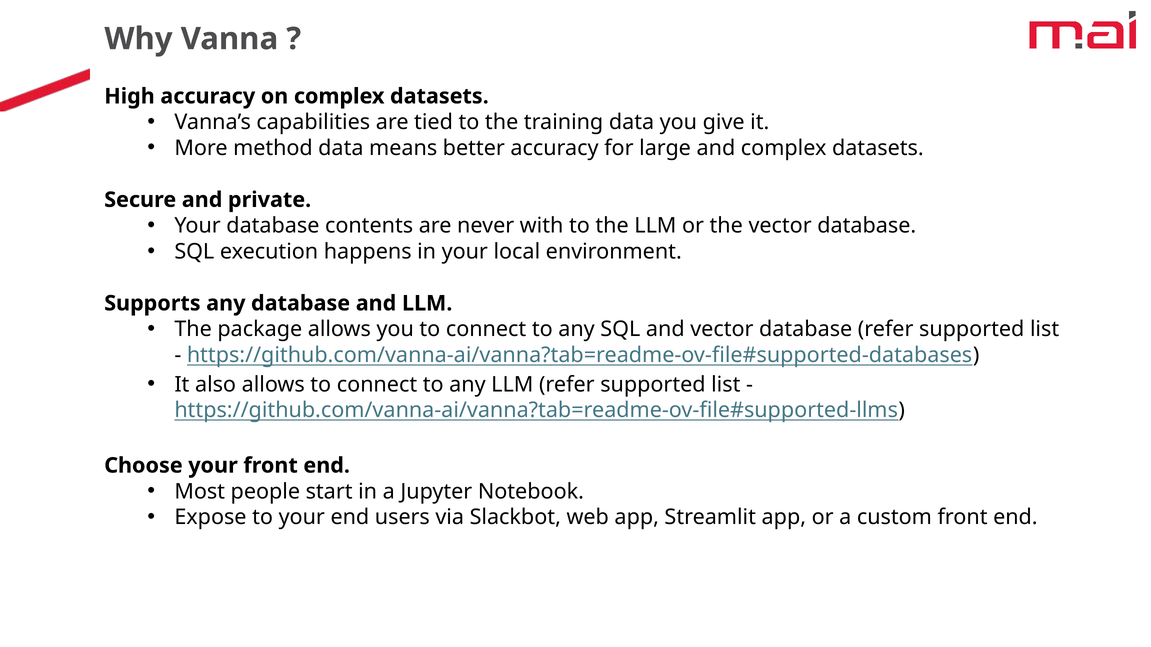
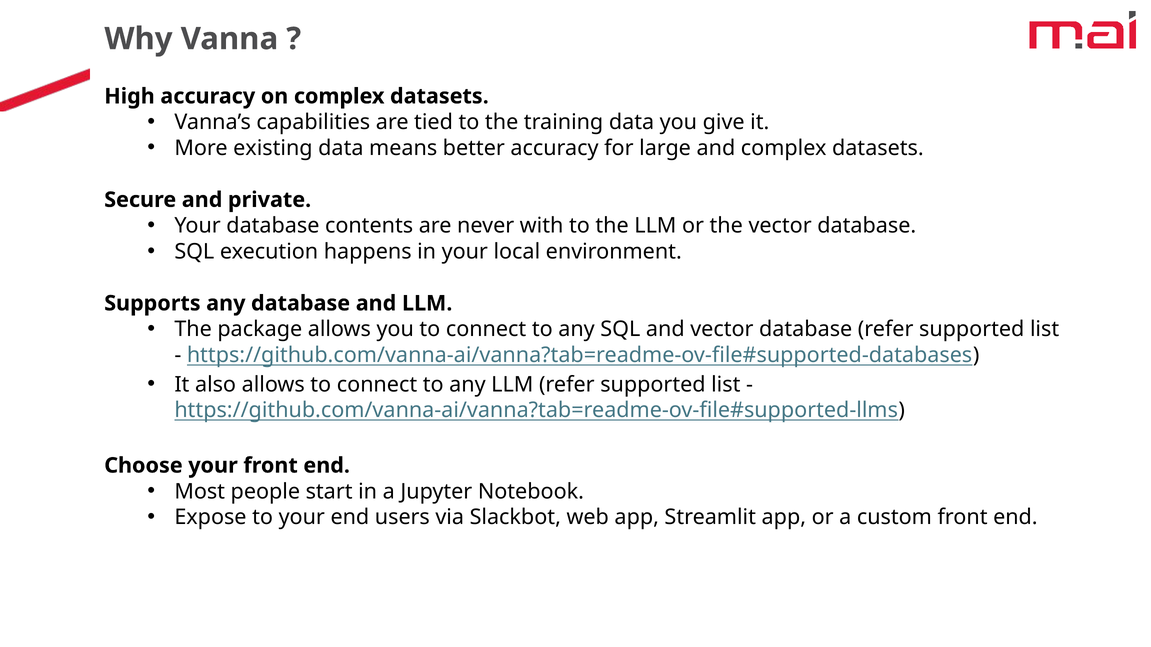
method: method -> existing
